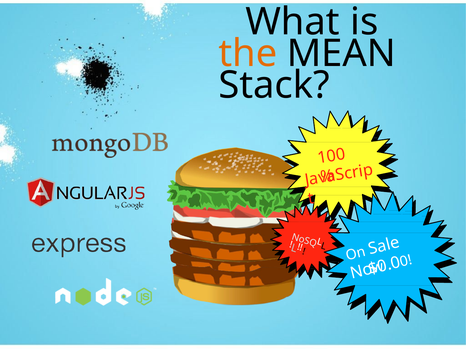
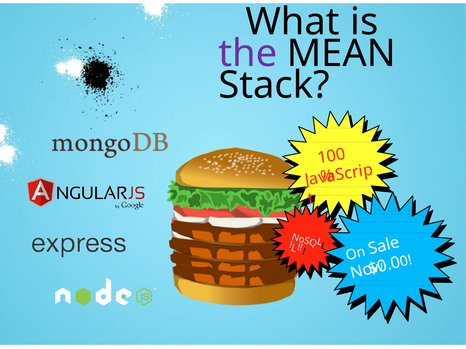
the colour: orange -> purple
